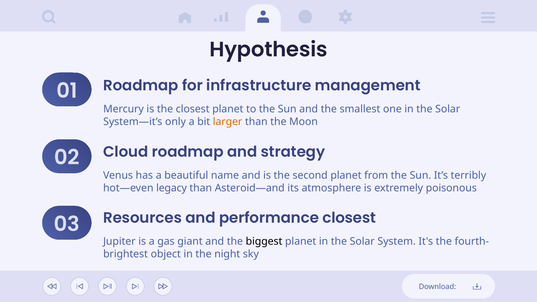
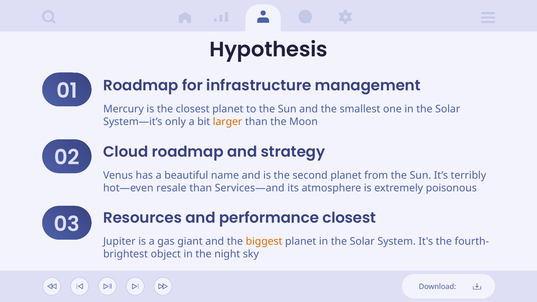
legacy: legacy -> resale
Asteroid—and: Asteroid—and -> Services—and
biggest colour: black -> orange
